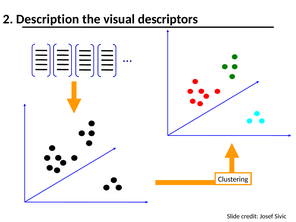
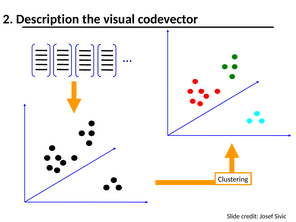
descriptors: descriptors -> codevector
